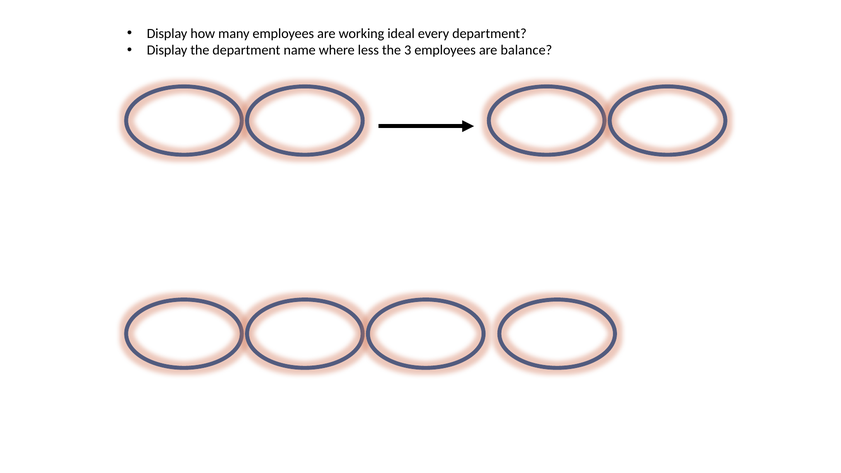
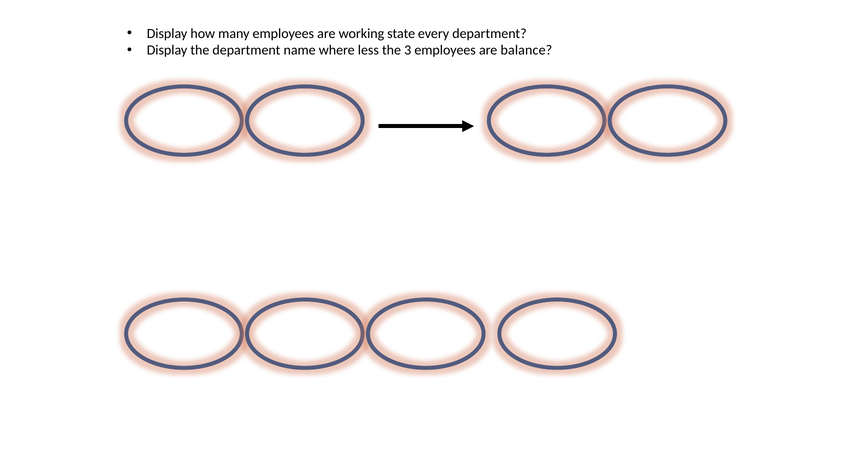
ideal: ideal -> state
